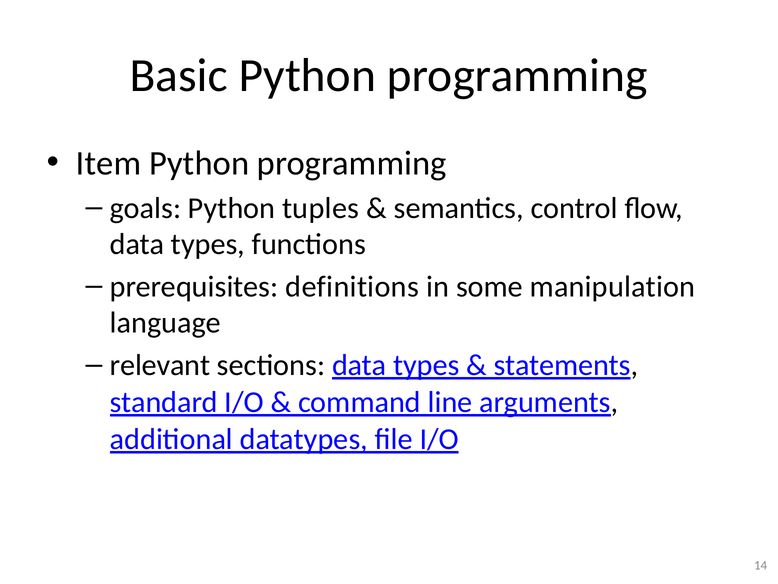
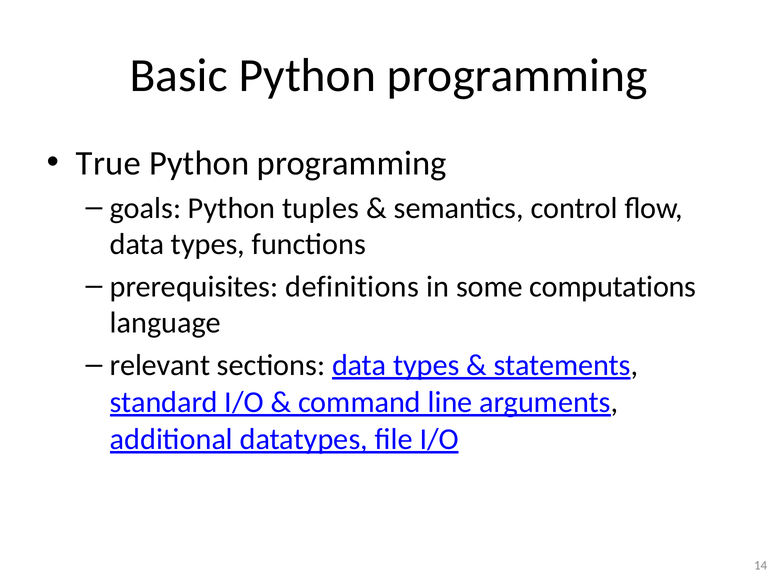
Item: Item -> True
manipulation: manipulation -> computations
